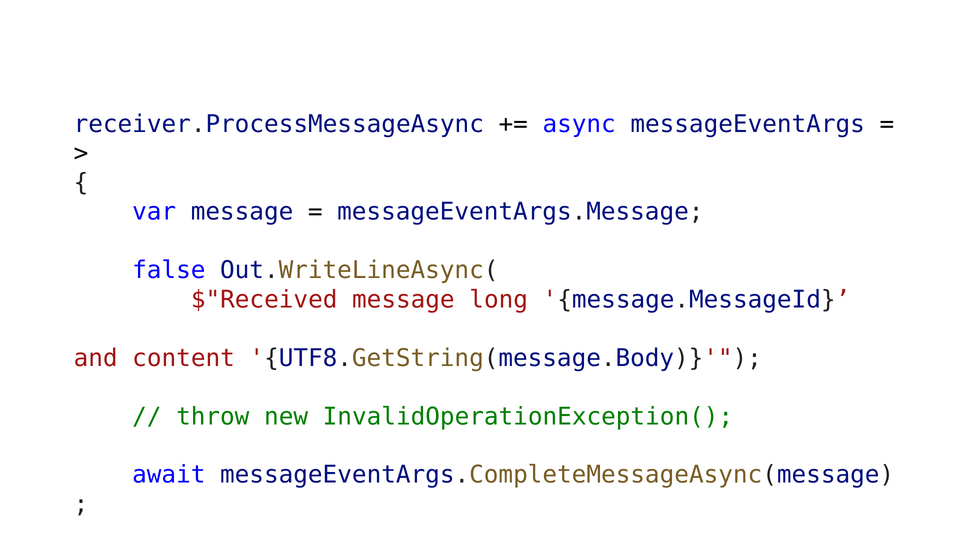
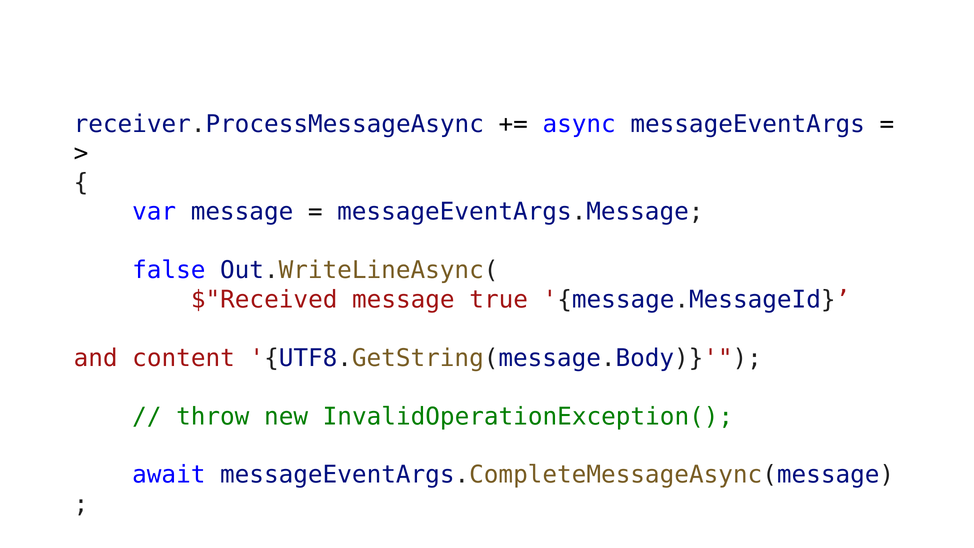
long: long -> true
